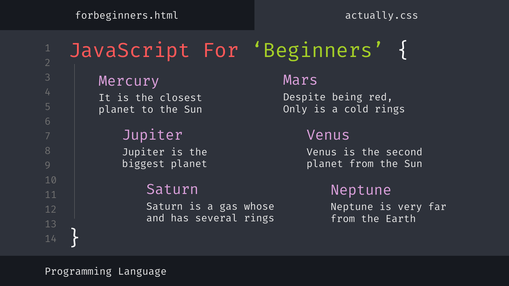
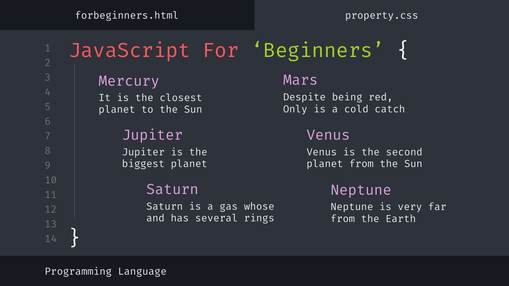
actually.css: actually.css -> property.css
cold rings: rings -> catch
